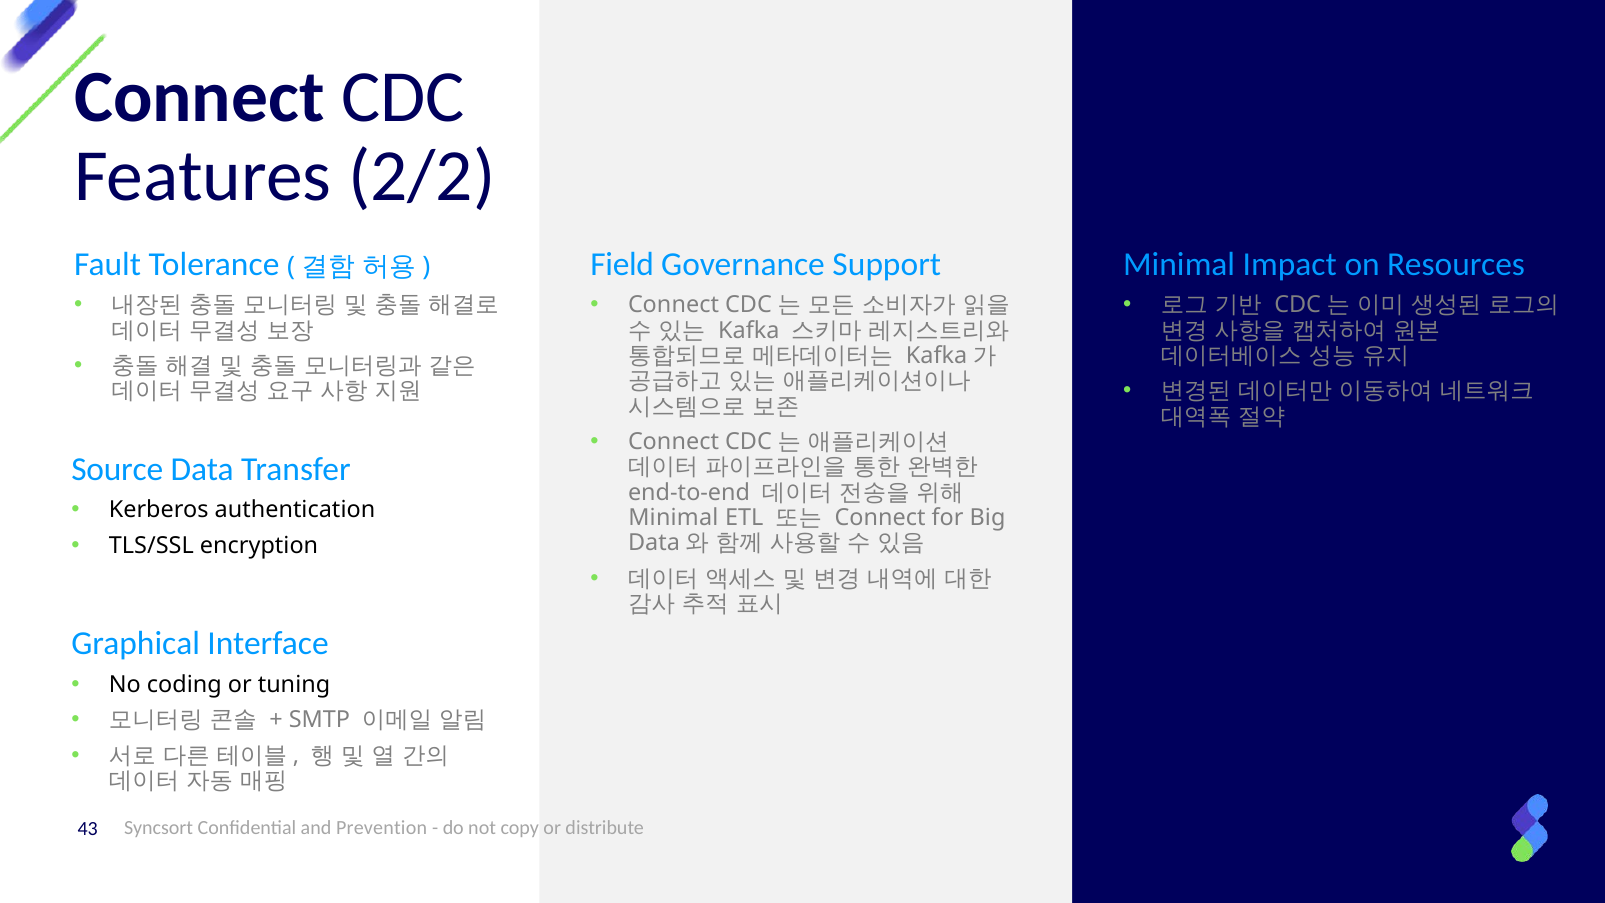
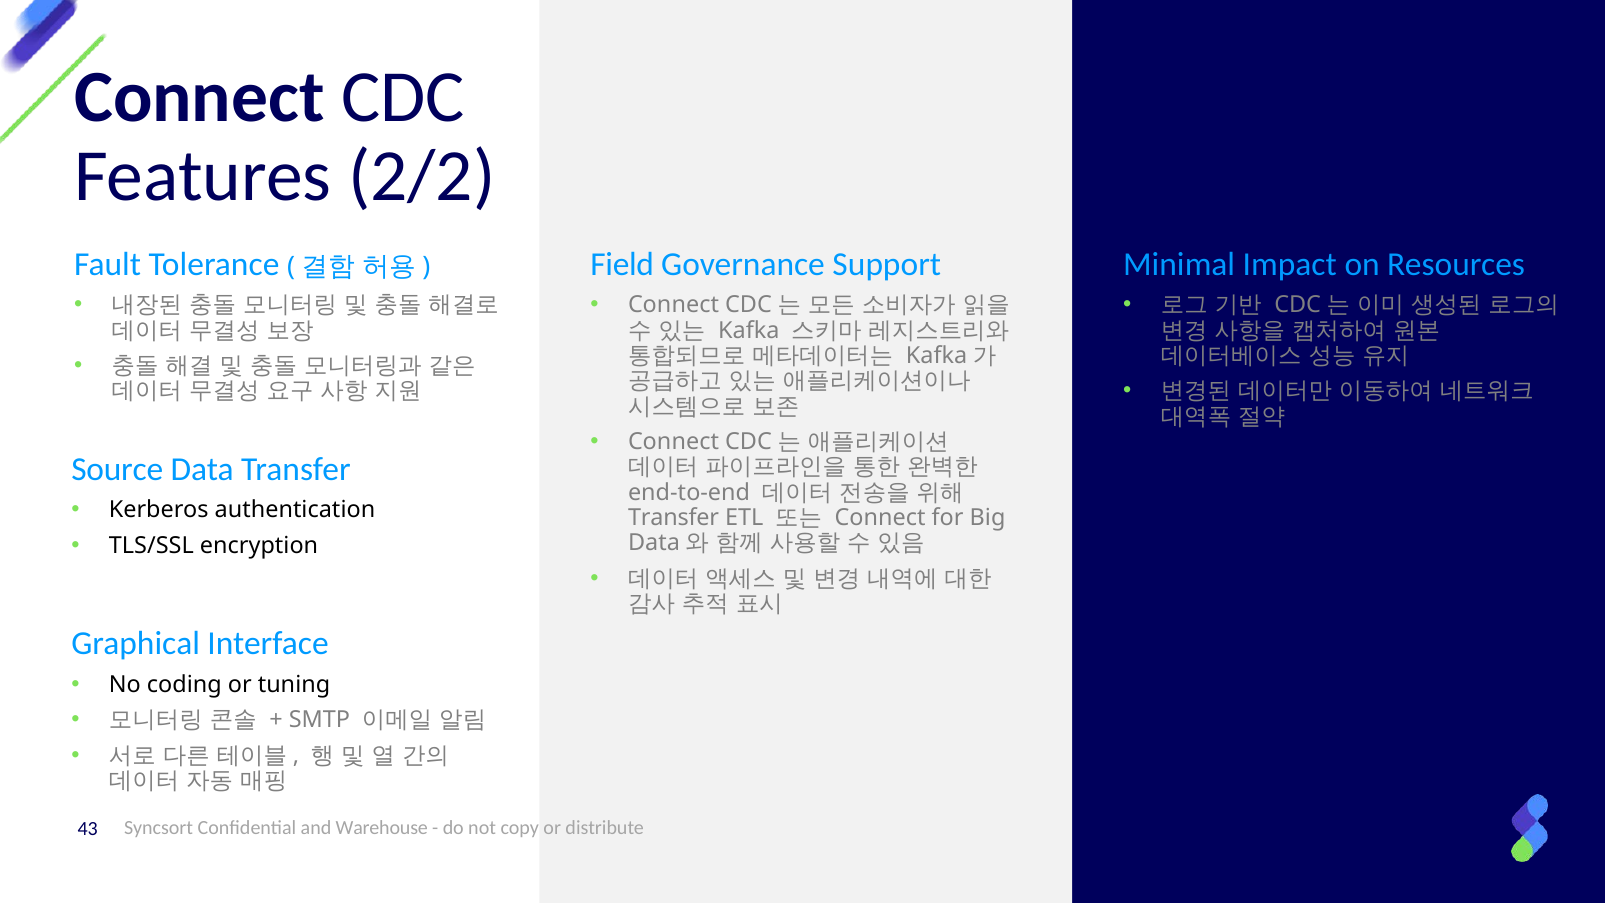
Minimal at (673, 518): Minimal -> Transfer
Prevention: Prevention -> Warehouse
